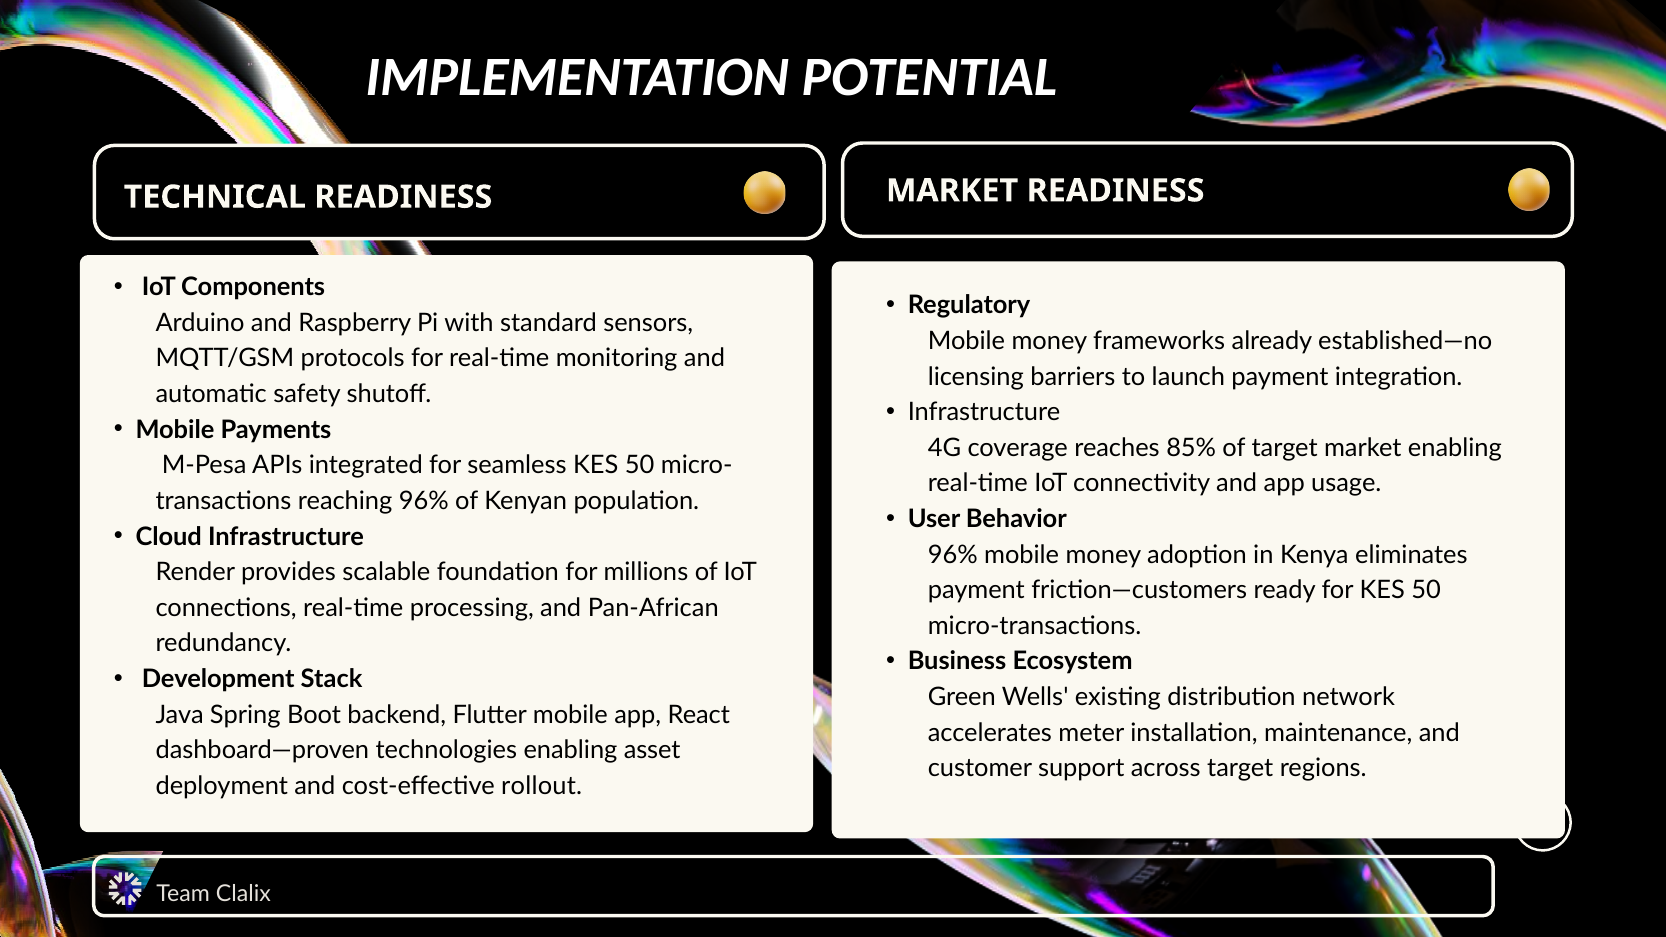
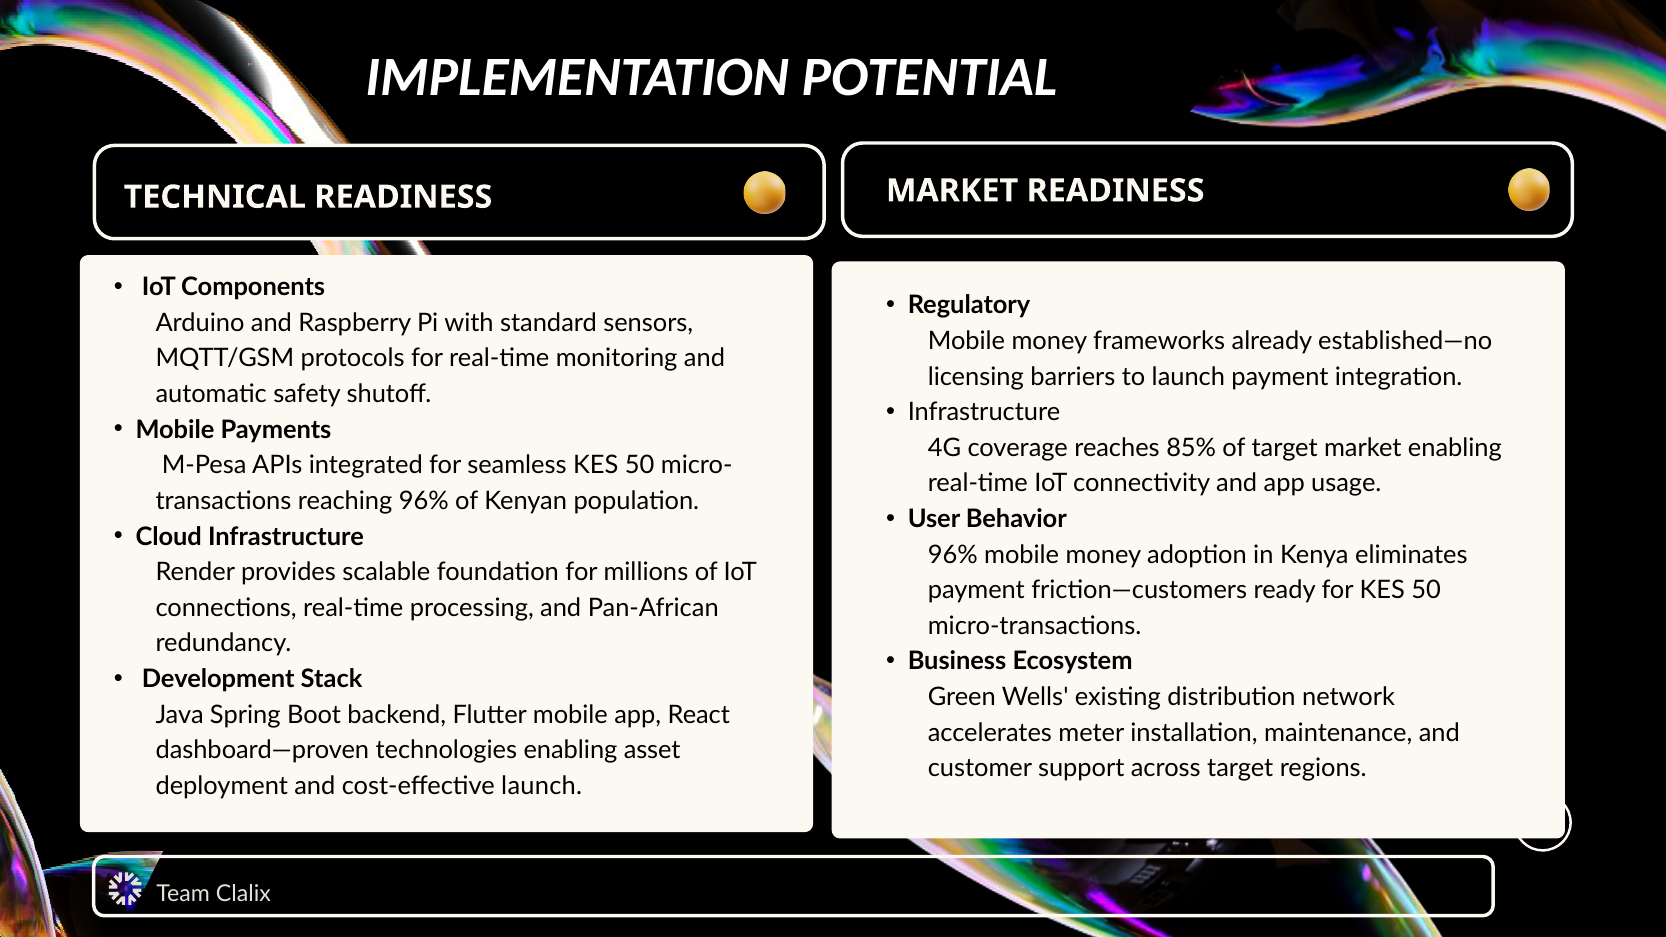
cost-effective rollout: rollout -> launch
